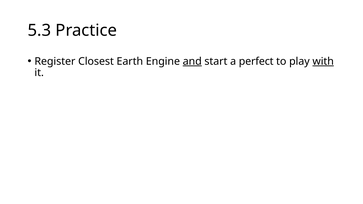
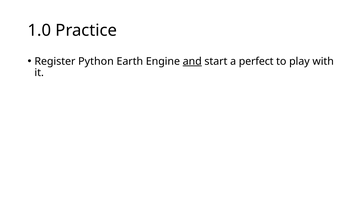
5.3: 5.3 -> 1.0
Closest: Closest -> Python
with underline: present -> none
